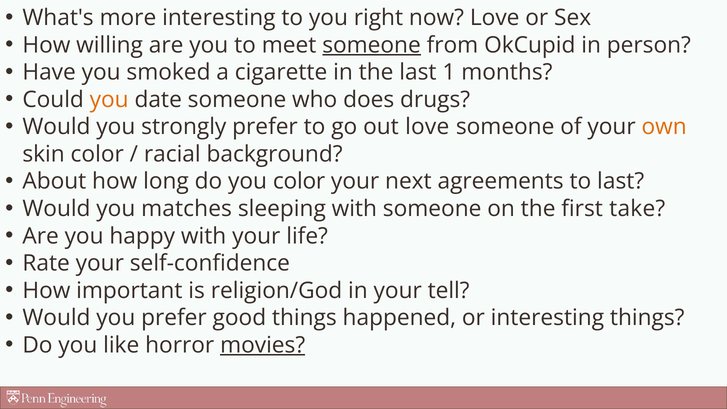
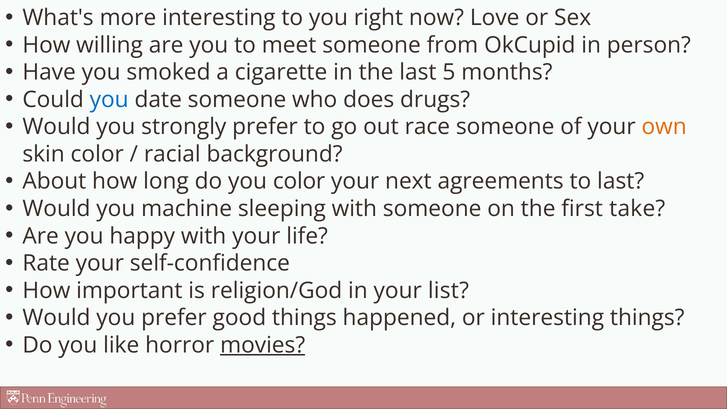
someone at (372, 45) underline: present -> none
1: 1 -> 5
you at (109, 100) colour: orange -> blue
out love: love -> race
matches: matches -> machine
tell: tell -> list
